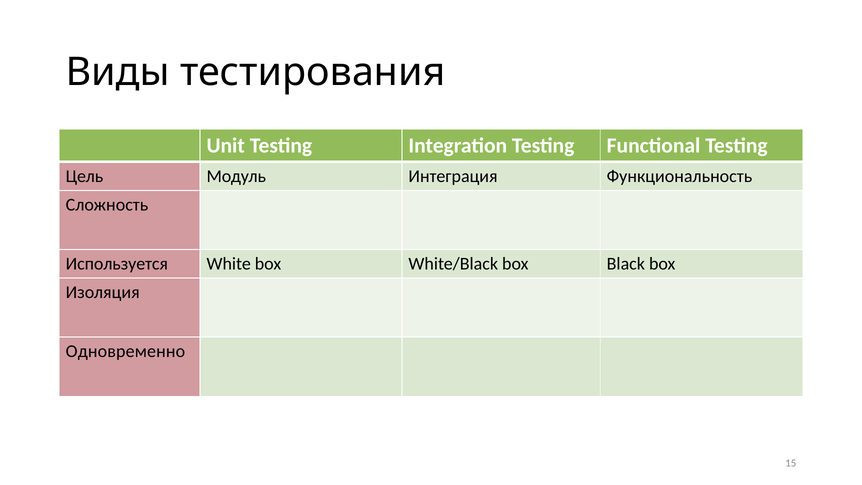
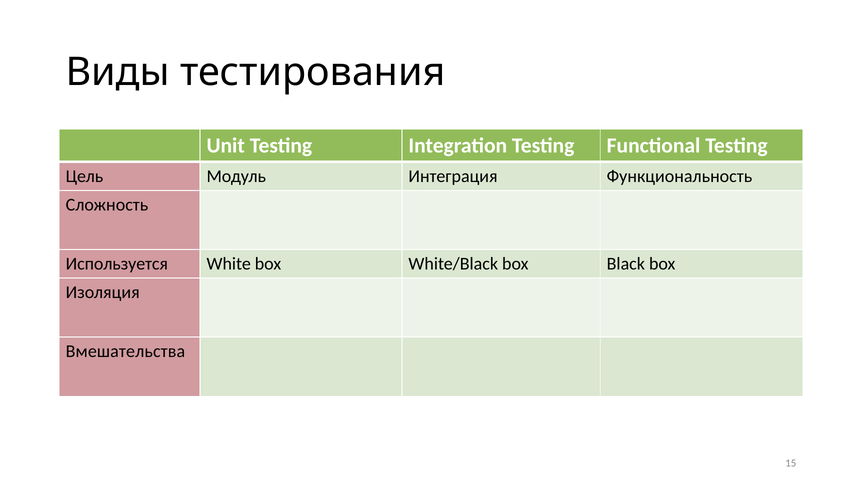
Одновременно: Одновременно -> Вмешательства
